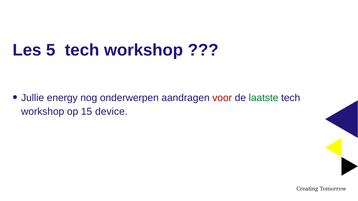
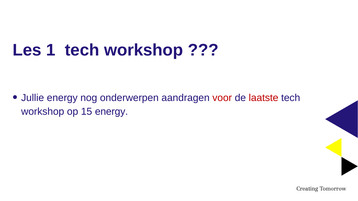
5: 5 -> 1
laatste colour: green -> red
15 device: device -> energy
